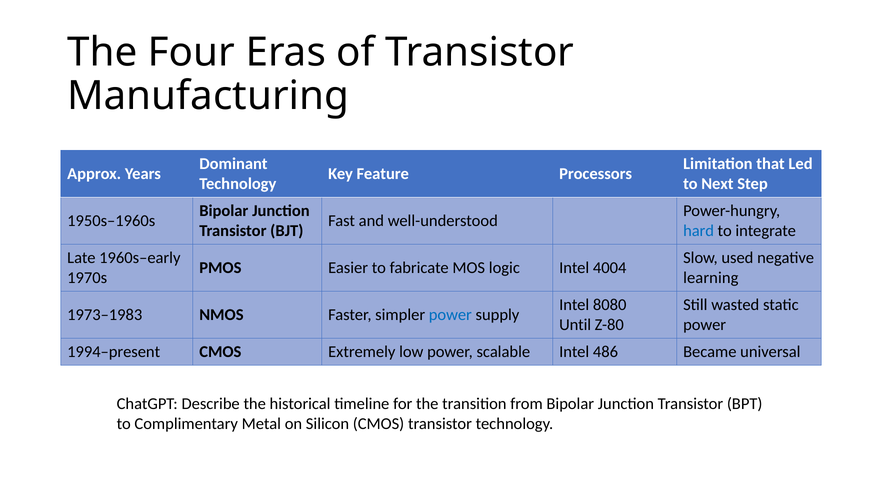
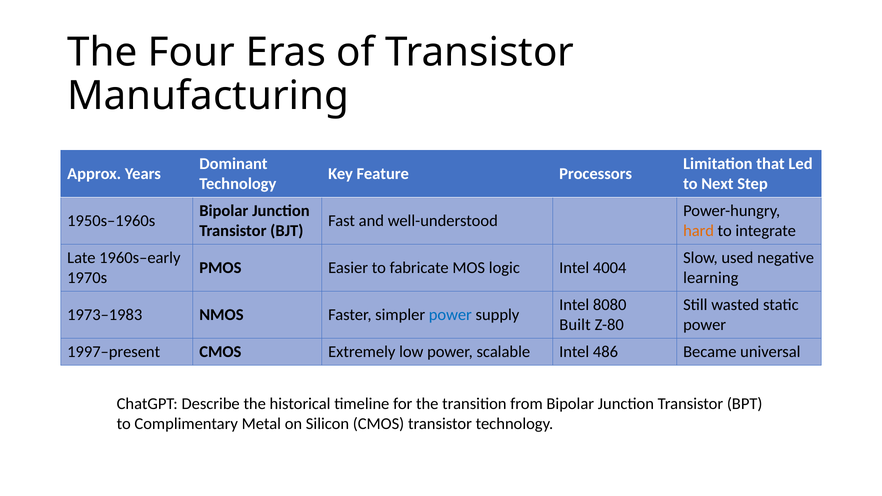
hard colour: blue -> orange
Until: Until -> Built
1994–present: 1994–present -> 1997–present
